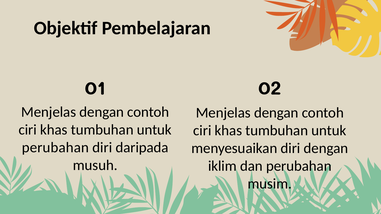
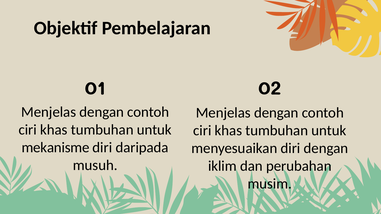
perubahan at (55, 148): perubahan -> mekanisme
